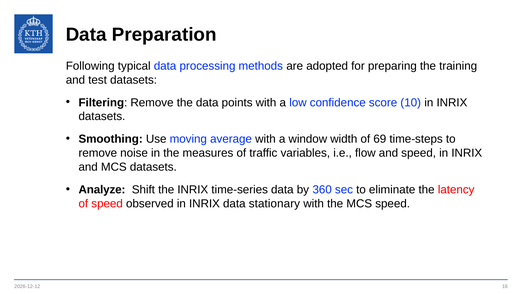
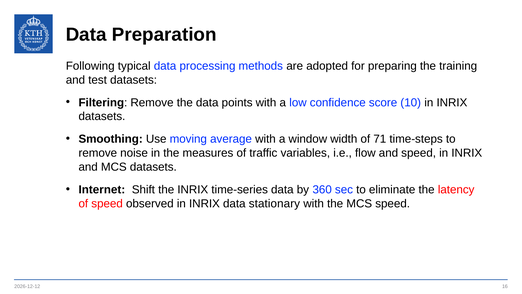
69: 69 -> 71
Analyze: Analyze -> Internet
